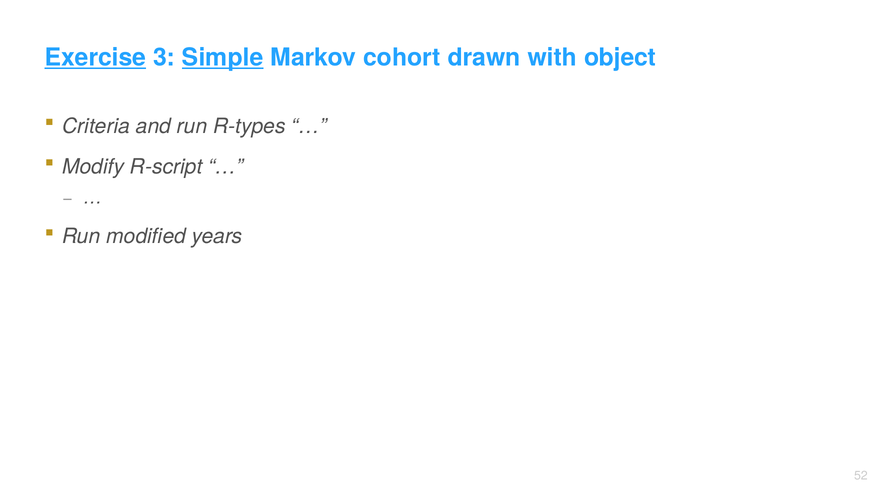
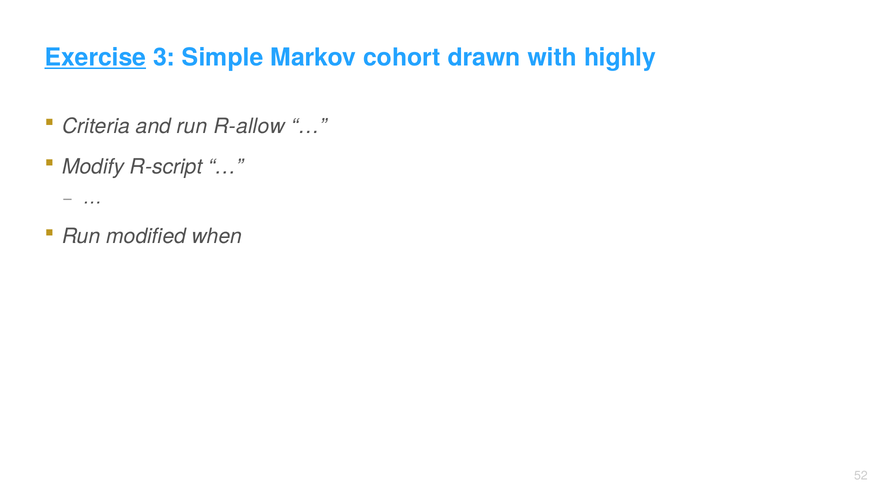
Simple underline: present -> none
object: object -> highly
R-types: R-types -> R-allow
years: years -> when
